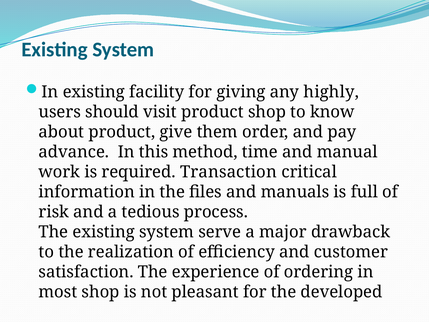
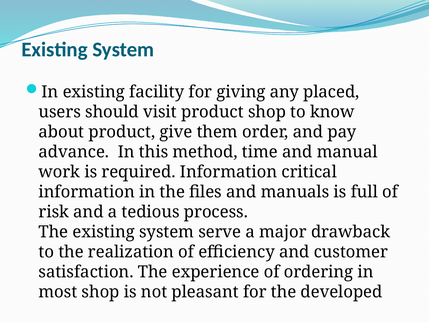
highly: highly -> placed
required Transaction: Transaction -> Information
